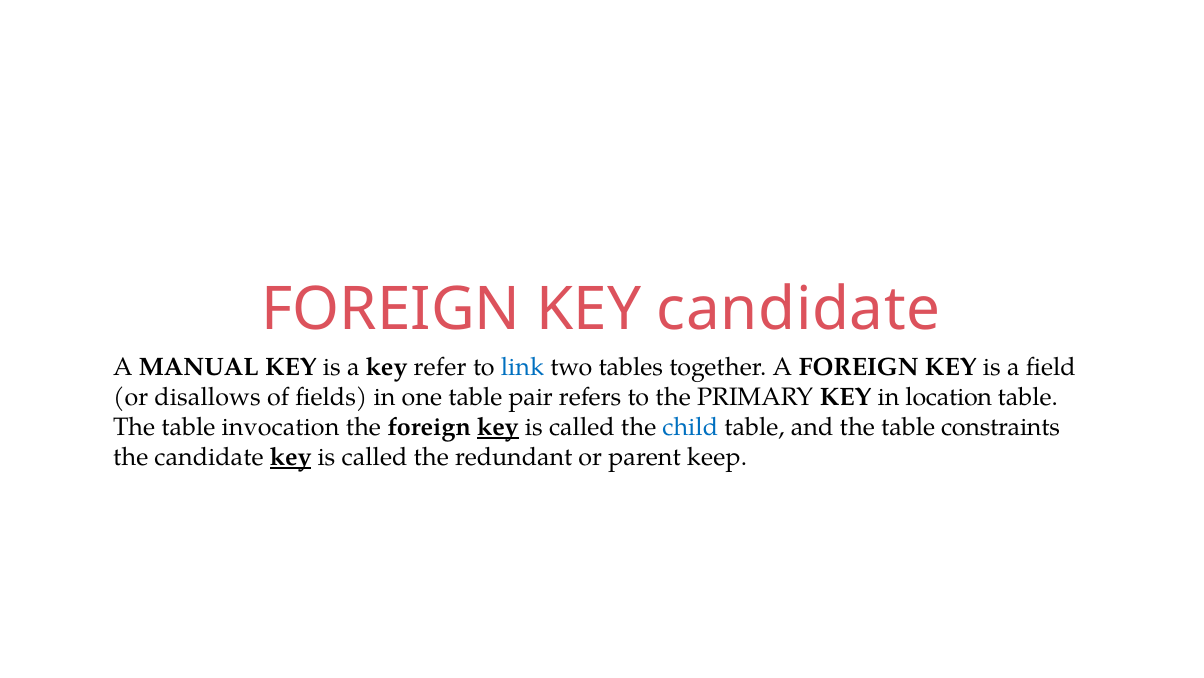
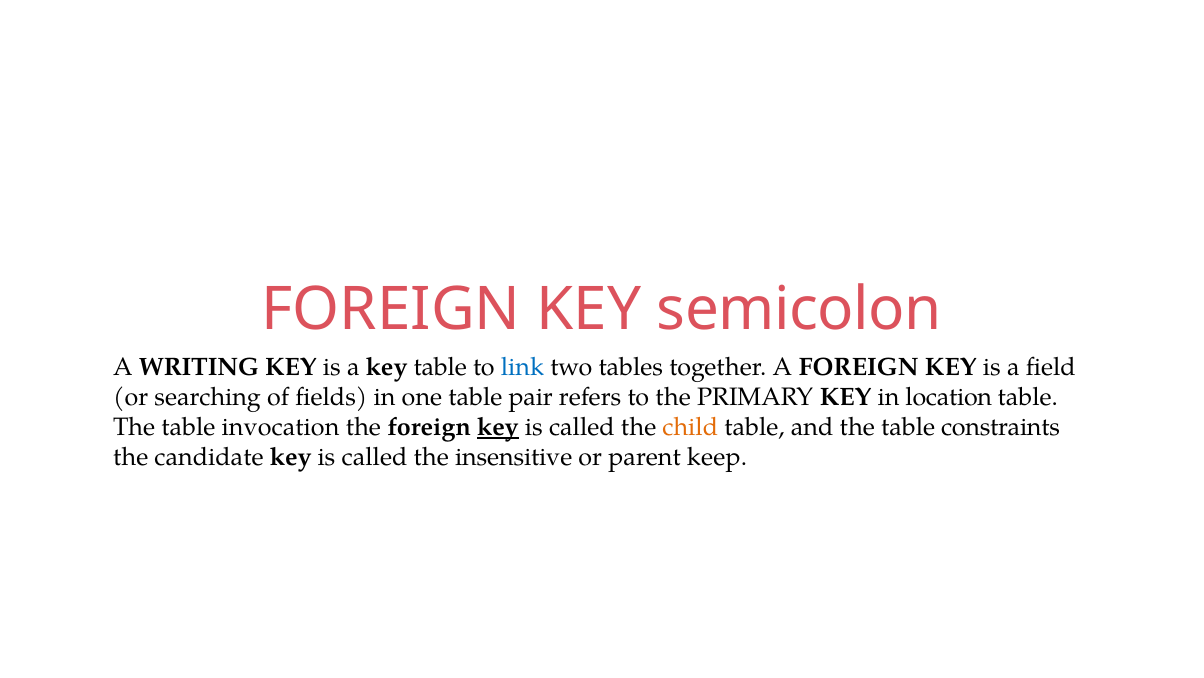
KEY candidate: candidate -> semicolon
MANUAL: MANUAL -> WRITING
key refer: refer -> table
disallows: disallows -> searching
child colour: blue -> orange
key at (291, 457) underline: present -> none
redundant: redundant -> insensitive
